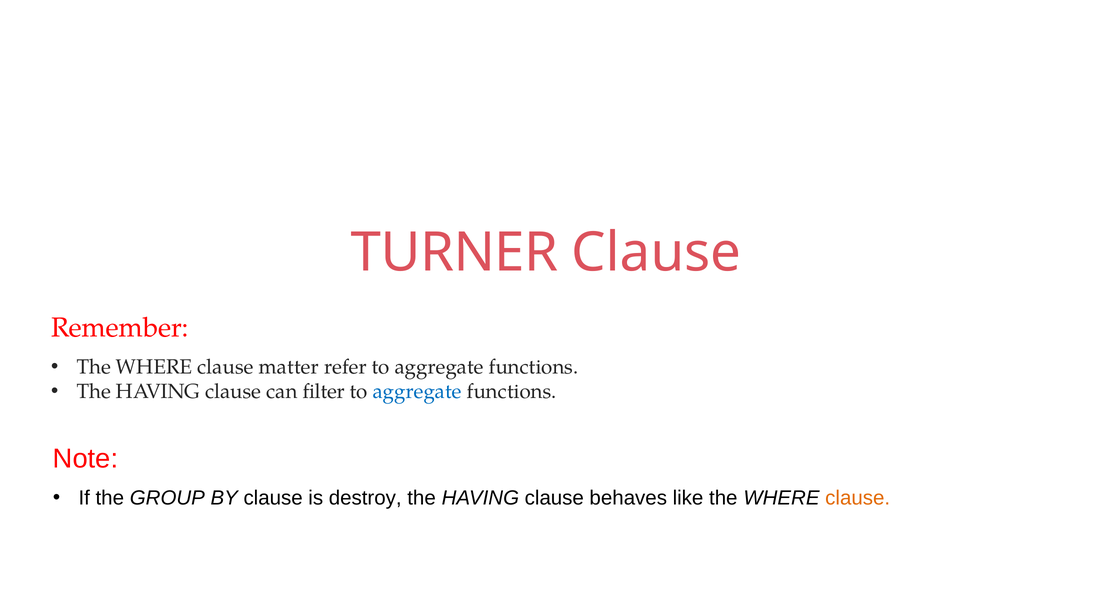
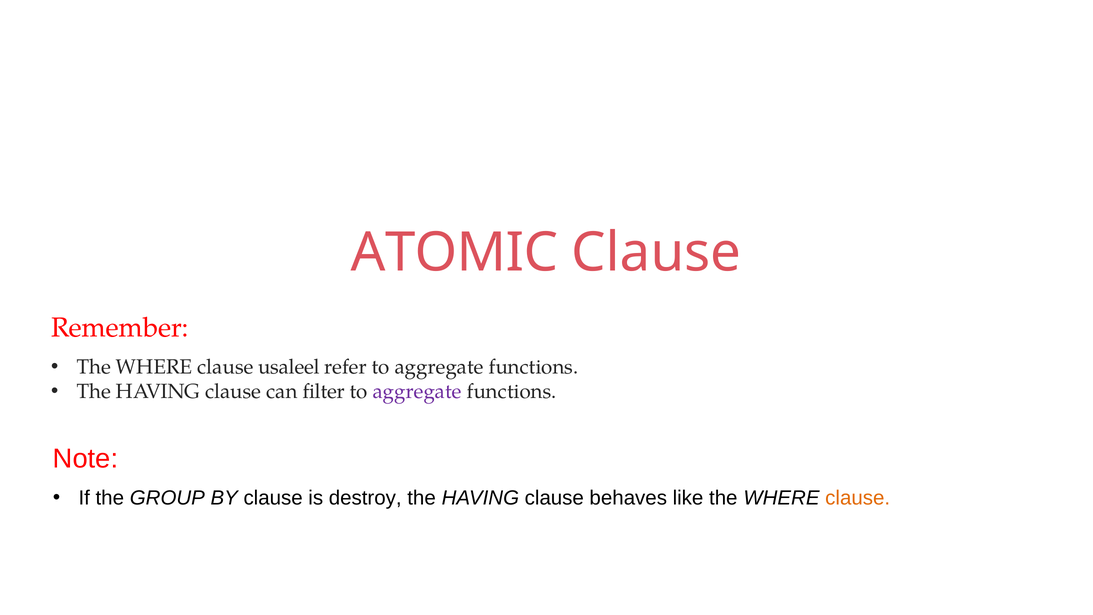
TURNER: TURNER -> ATOMIC
matter: matter -> usaleel
aggregate at (417, 391) colour: blue -> purple
